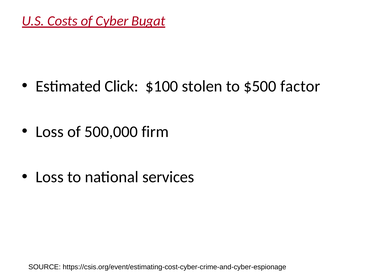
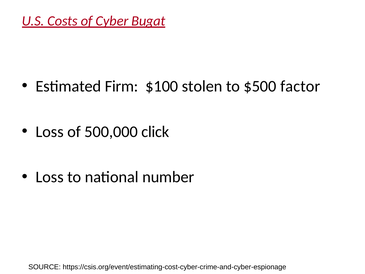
Click: Click -> Firm
firm: firm -> click
services: services -> number
